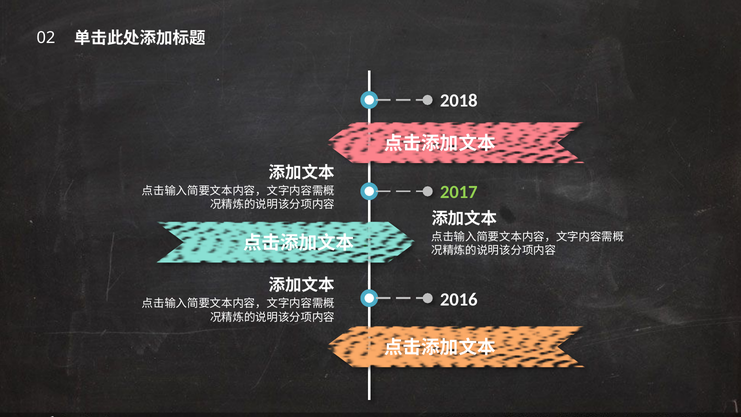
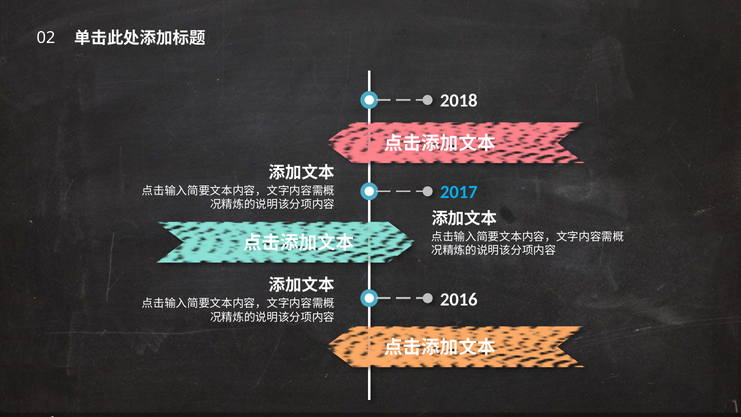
2017 colour: light green -> light blue
